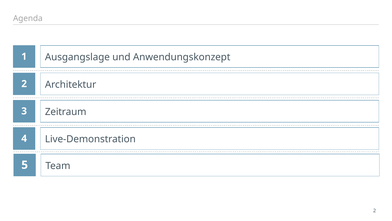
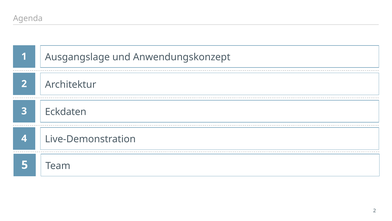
Zeitraum: Zeitraum -> Eckdaten
